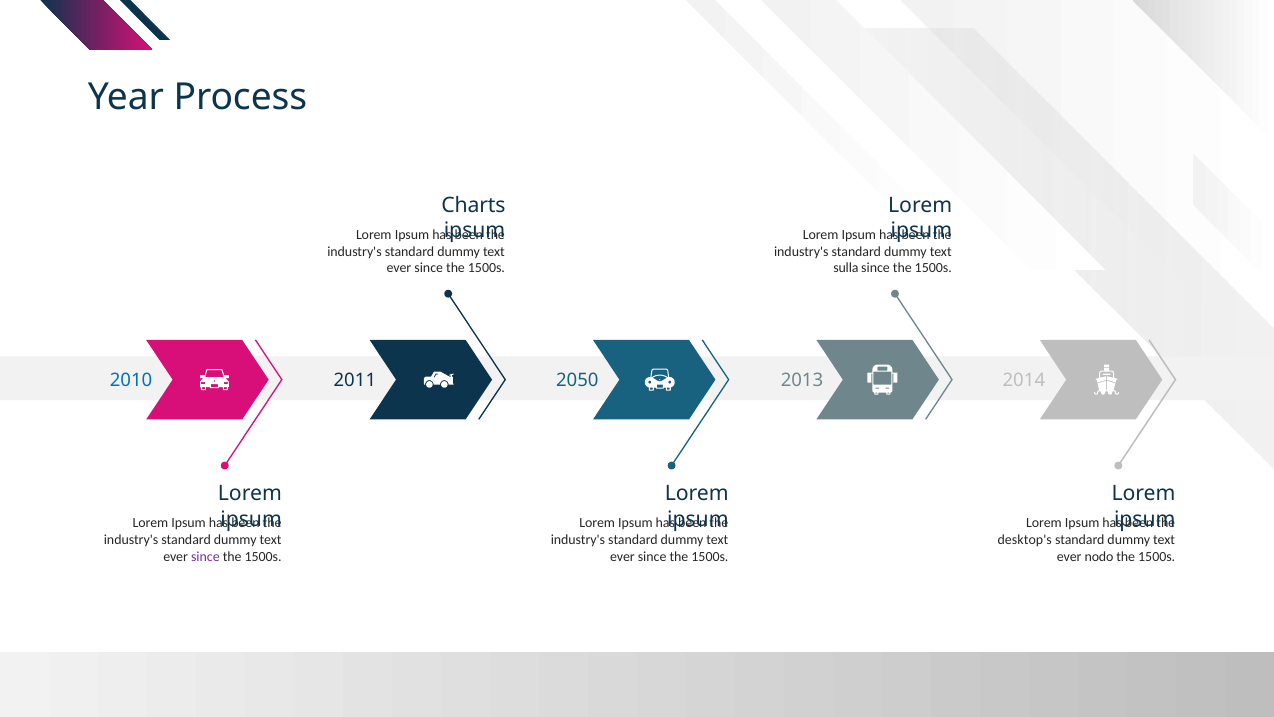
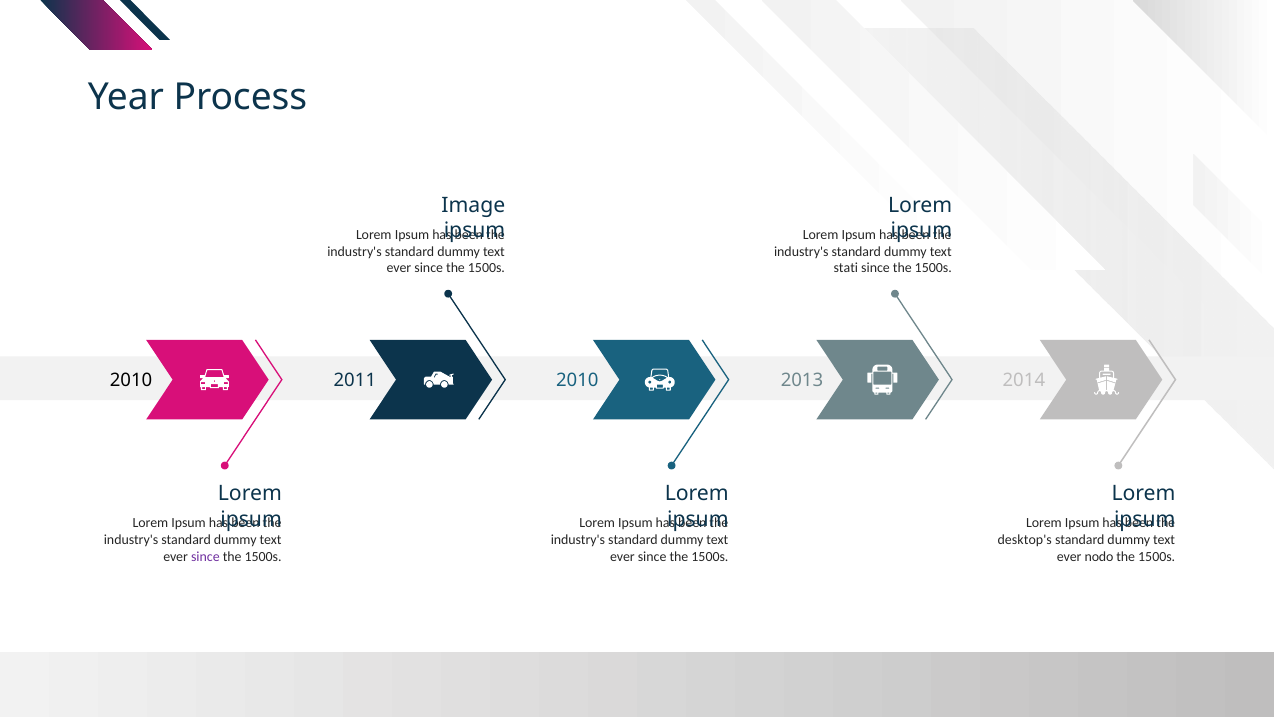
Charts: Charts -> Image
sulla: sulla -> stati
2010 at (131, 380) colour: blue -> black
2011 2050: 2050 -> 2010
